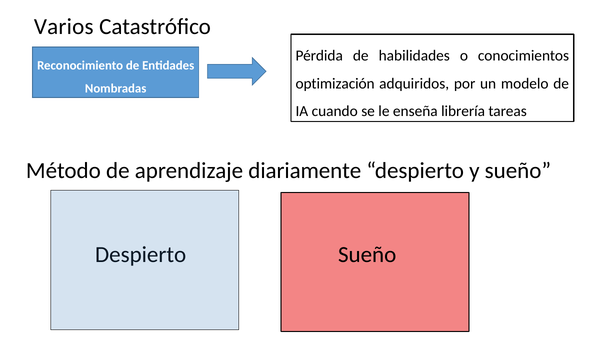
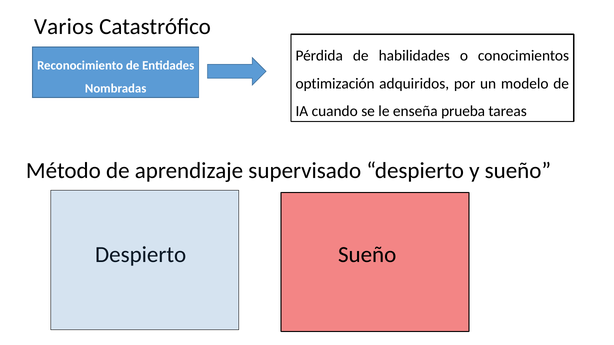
librería: librería -> prueba
diariamente: diariamente -> supervisado
